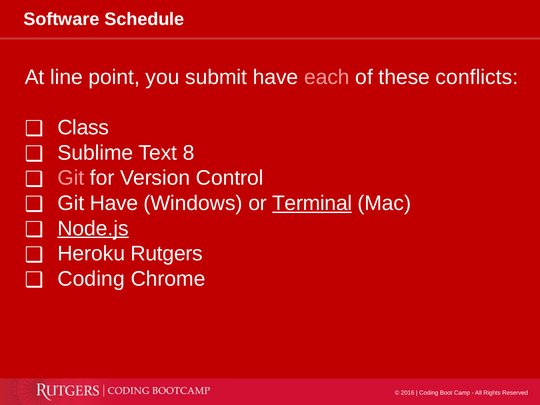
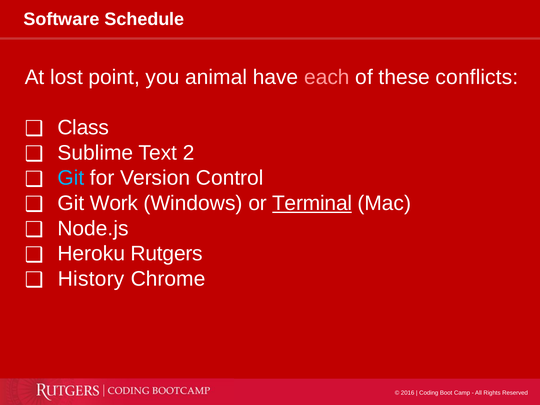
line: line -> lost
submit: submit -> animal
8: 8 -> 2
Git at (71, 178) colour: pink -> light blue
Git Have: Have -> Work
Node.js underline: present -> none
Coding at (91, 279): Coding -> History
